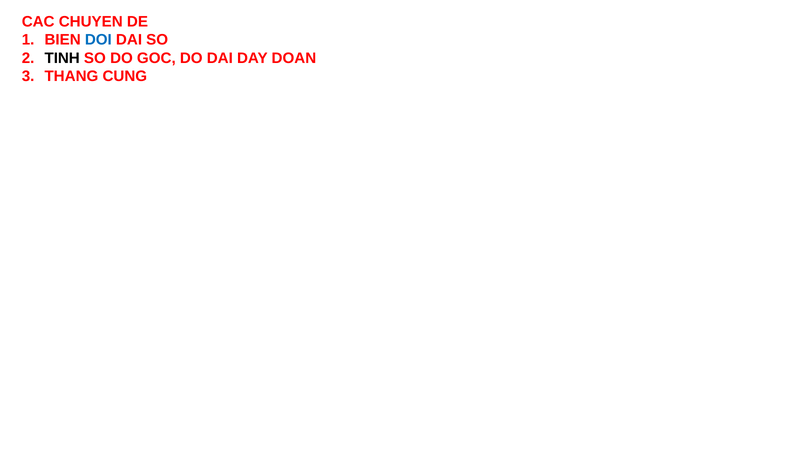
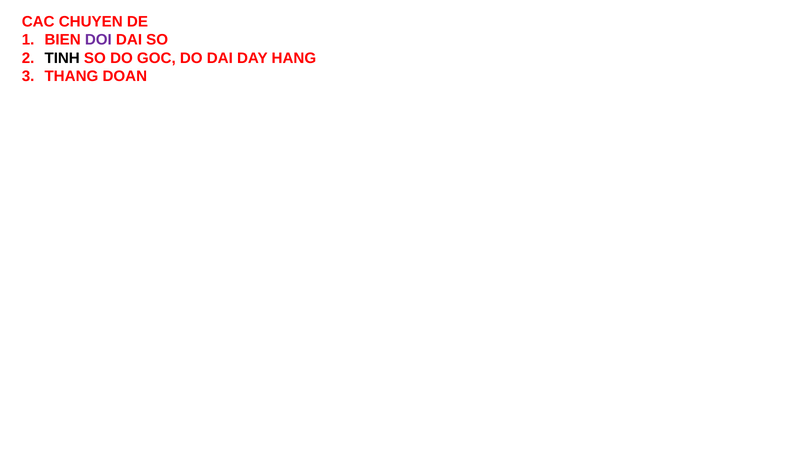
DOI colour: blue -> purple
DOAN: DOAN -> HANG
CUNG: CUNG -> DOAN
